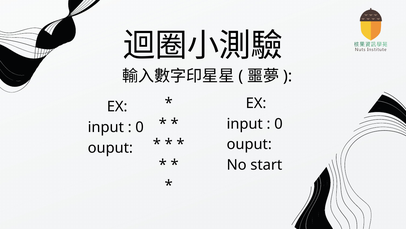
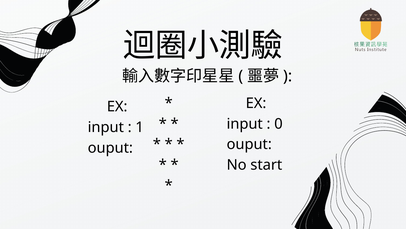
0 at (140, 127): 0 -> 1
